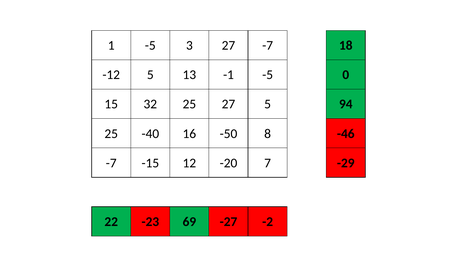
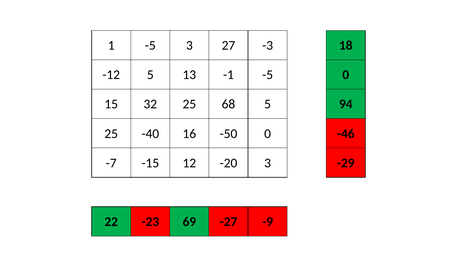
27 -7: -7 -> -3
25 27: 27 -> 68
-50 8: 8 -> 0
-20 7: 7 -> 3
-2: -2 -> -9
